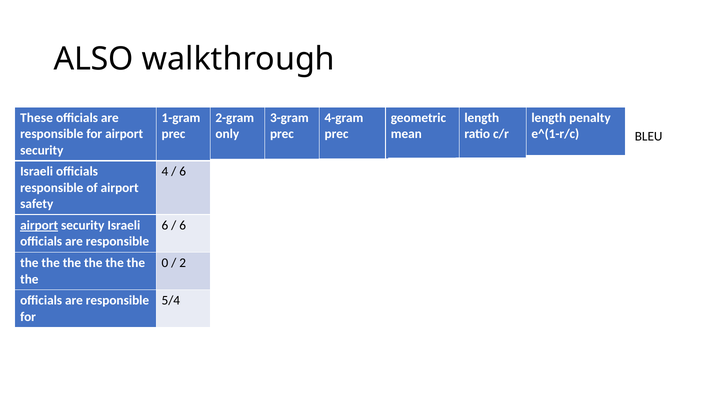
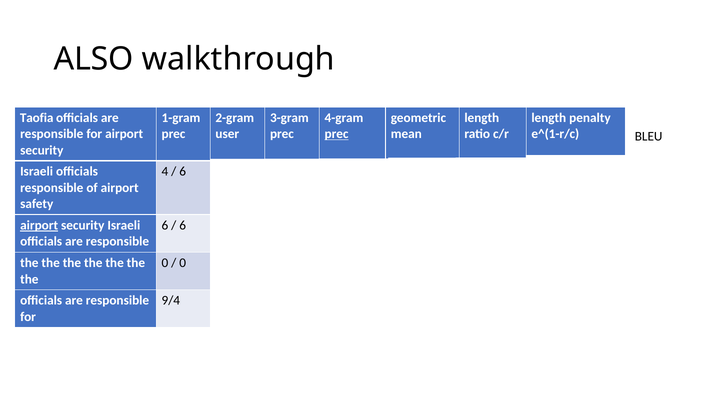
These: These -> Taofia
only: only -> user
prec at (337, 134) underline: none -> present
2 at (183, 263): 2 -> 0
5/4: 5/4 -> 9/4
